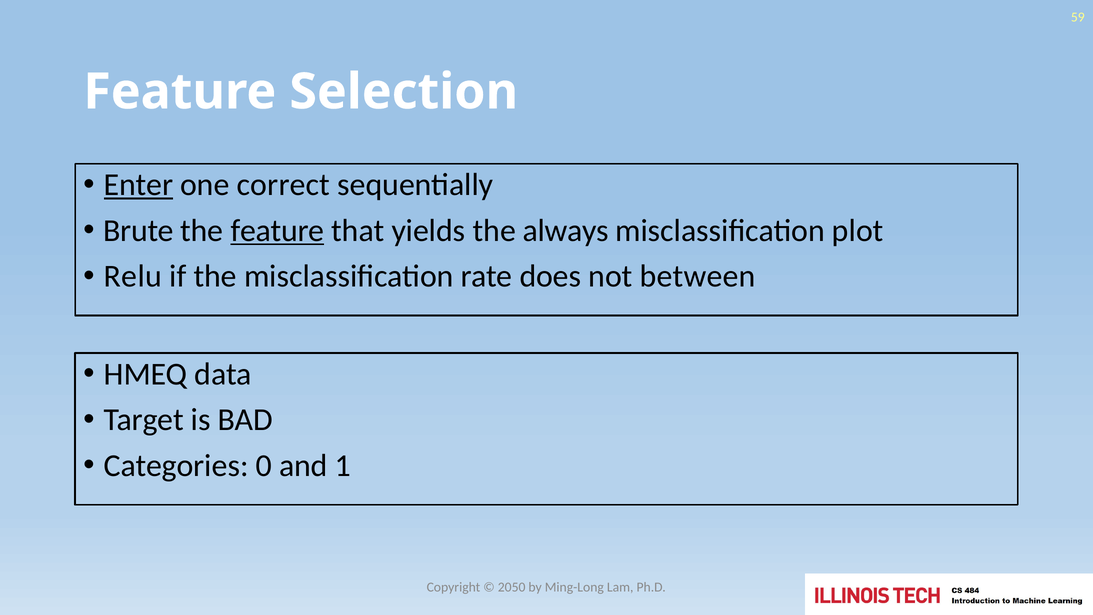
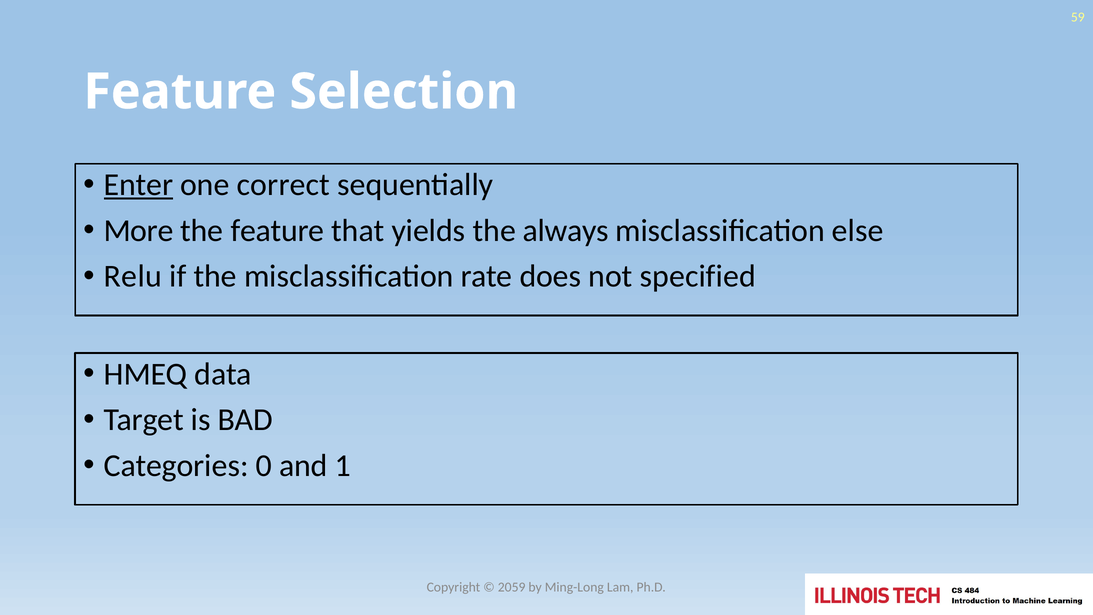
Brute: Brute -> More
feature at (277, 230) underline: present -> none
plot: plot -> else
between: between -> specified
2050: 2050 -> 2059
